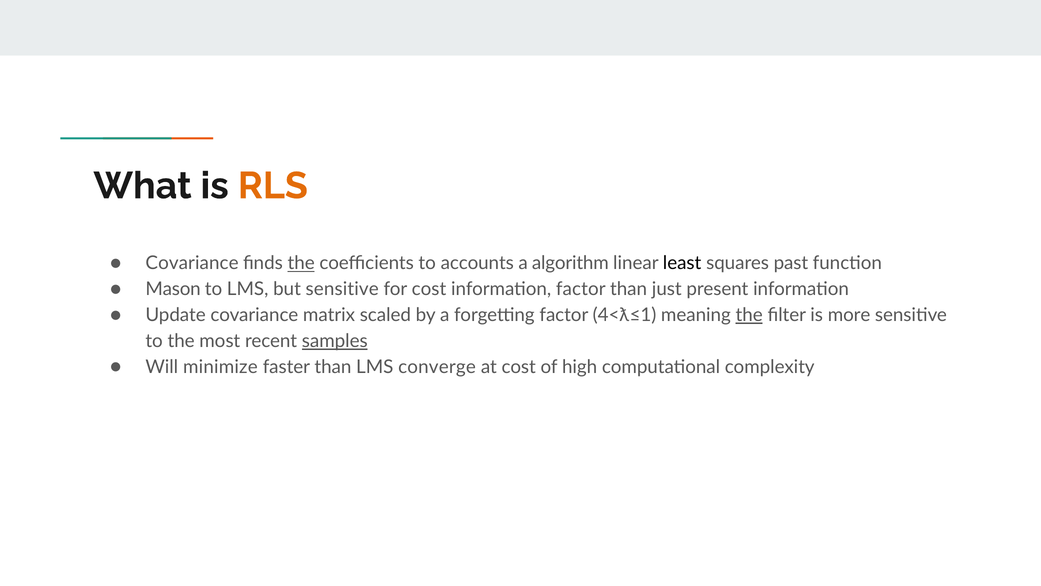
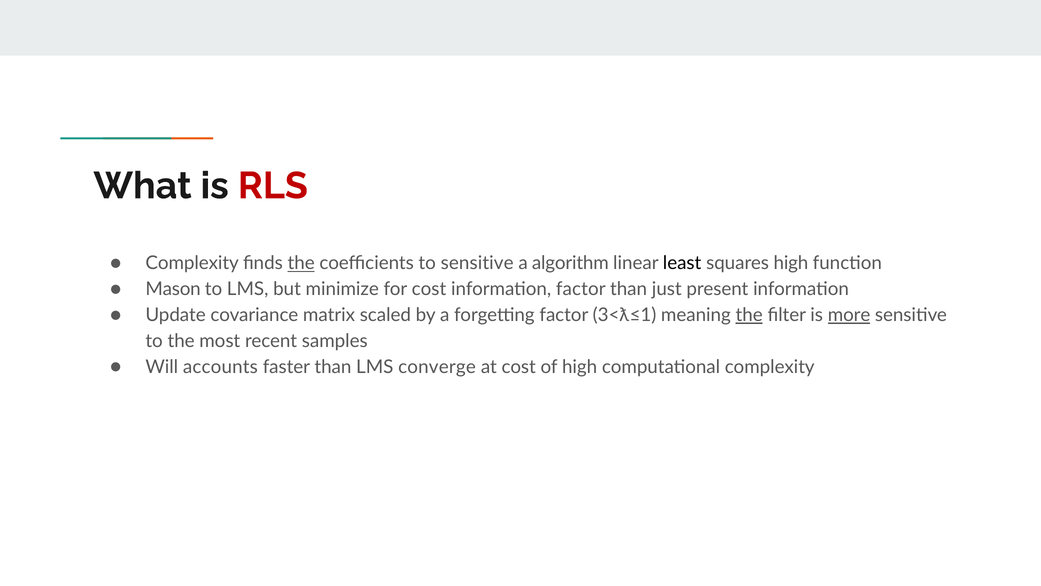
RLS colour: orange -> red
Covariance at (192, 263): Covariance -> Complexity
to accounts: accounts -> sensitive
squares past: past -> high
but sensitive: sensitive -> minimize
4<ƛ≤1: 4<ƛ≤1 -> 3<ƛ≤1
more underline: none -> present
samples underline: present -> none
minimize: minimize -> accounts
